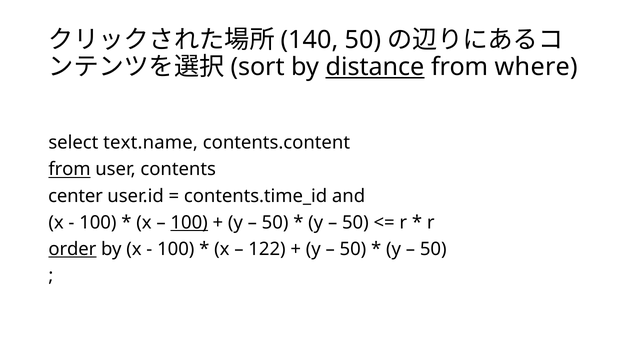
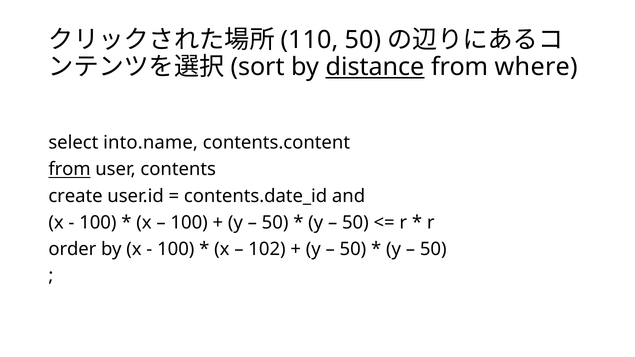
140: 140 -> 110
text.name: text.name -> into.name
center: center -> create
contents.time_id: contents.time_id -> contents.date_id
100 at (189, 223) underline: present -> none
order underline: present -> none
122: 122 -> 102
